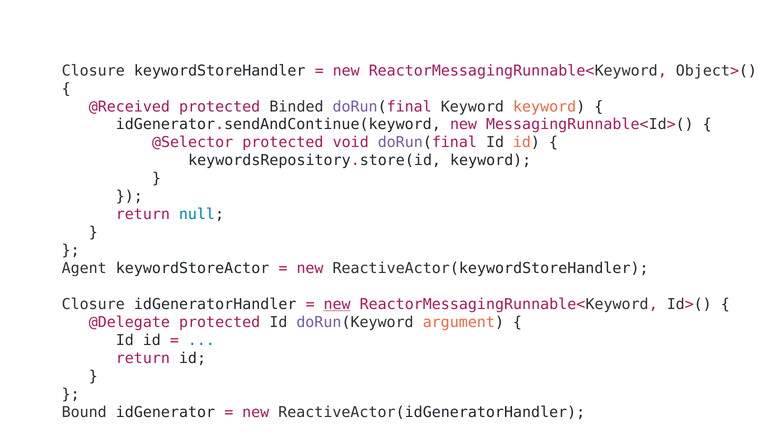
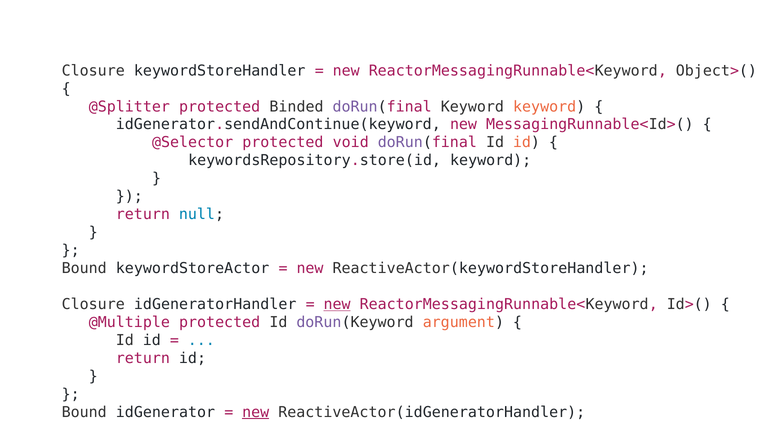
@Received: @Received -> @Splitter
Agent at (84, 268): Agent -> Bound
@Delegate: @Delegate -> @Multiple
new at (256, 412) underline: none -> present
